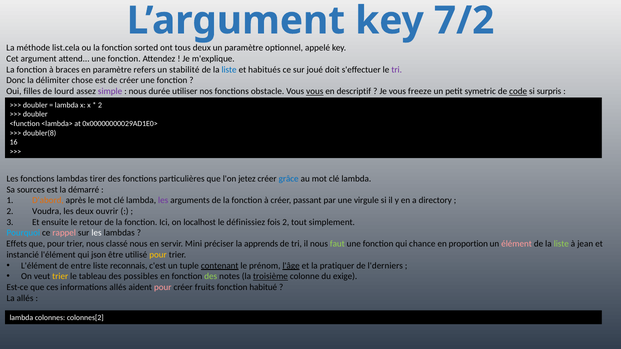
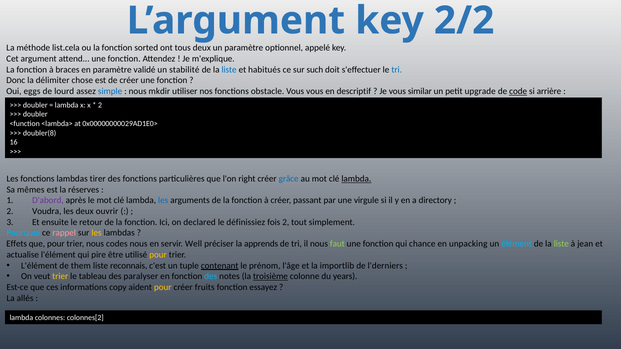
7/2: 7/2 -> 2/2
refers: refers -> validé
joué: joué -> such
tri at (397, 70) colour: purple -> blue
filles: filles -> eggs
simple colour: purple -> blue
durée: durée -> mkdir
vous at (315, 91) underline: present -> none
freeze: freeze -> similar
symetric: symetric -> upgrade
surpris: surpris -> arrière
jetez: jetez -> right
lambda at (356, 179) underline: none -> present
sources: sources -> mêmes
démarré: démarré -> réserves
D'abord colour: orange -> purple
les at (163, 201) colour: purple -> blue
localhost: localhost -> declared
les at (96, 233) colour: white -> yellow
classé: classé -> codes
Mini: Mini -> Well
proportion: proportion -> unpacking
élément colour: pink -> light blue
instancié: instancié -> actualise
json: json -> pire
entre: entre -> them
l'âge underline: present -> none
pratiquer: pratiquer -> importlib
possibles: possibles -> paralyser
des at (211, 277) colour: light green -> light blue
exige: exige -> years
informations allés: allés -> copy
pour at (163, 288) colour: pink -> yellow
habitué: habitué -> essayez
